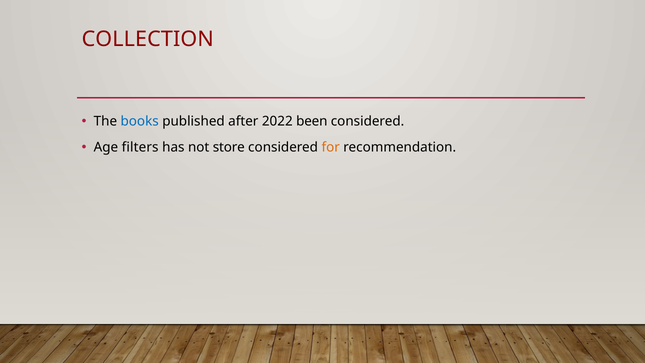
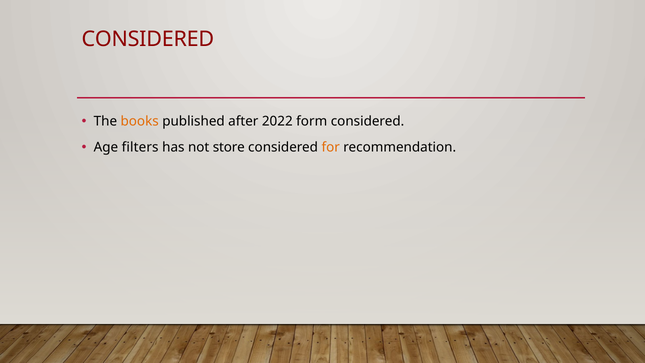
COLLECTION at (148, 39): COLLECTION -> CONSIDERED
books colour: blue -> orange
been: been -> form
